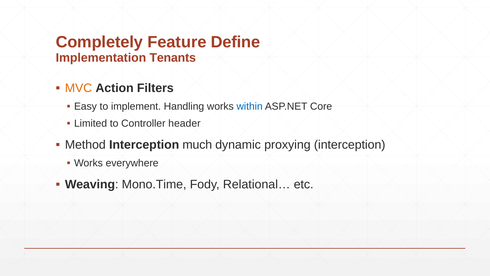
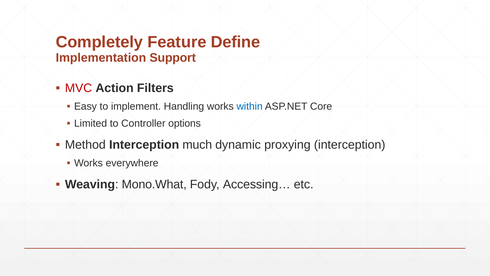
Tenants: Tenants -> Support
MVC colour: orange -> red
header: header -> options
Mono.Time: Mono.Time -> Mono.What
Relational…: Relational… -> Accessing…
